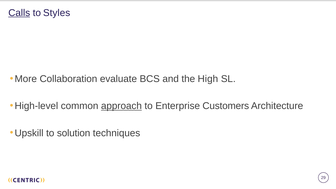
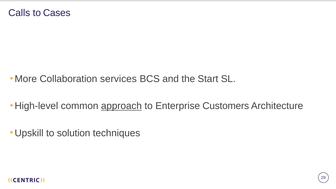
Calls underline: present -> none
Styles: Styles -> Cases
evaluate: evaluate -> services
High: High -> Start
